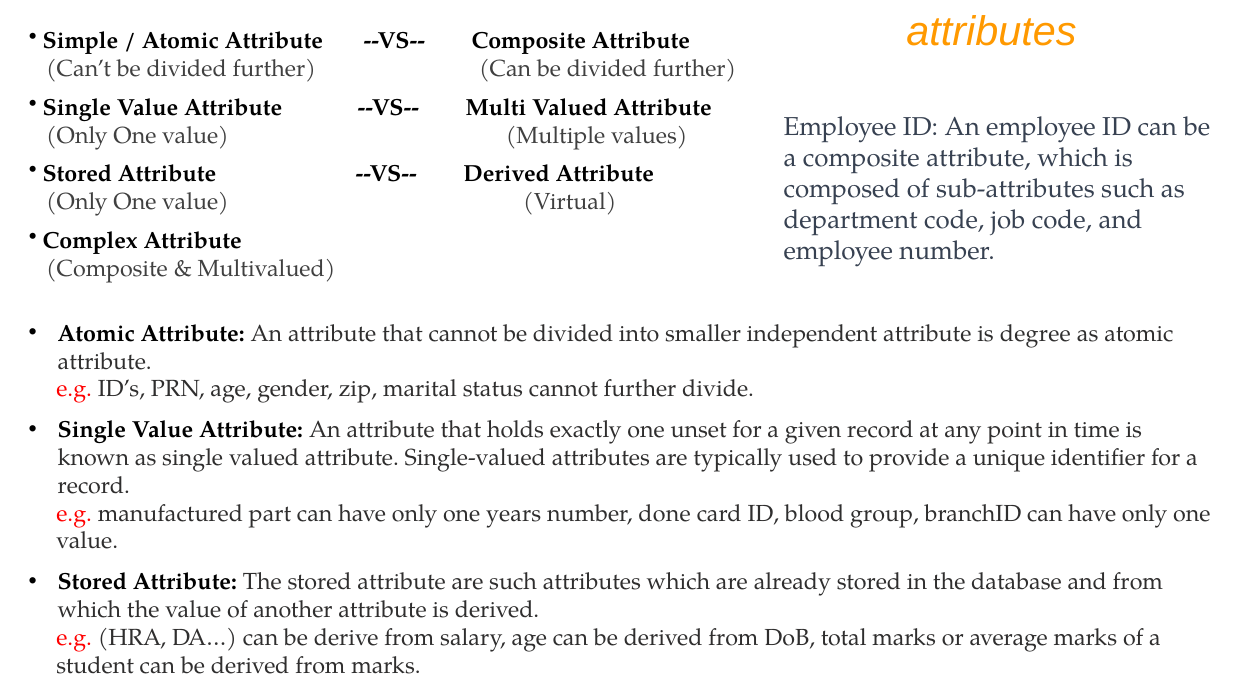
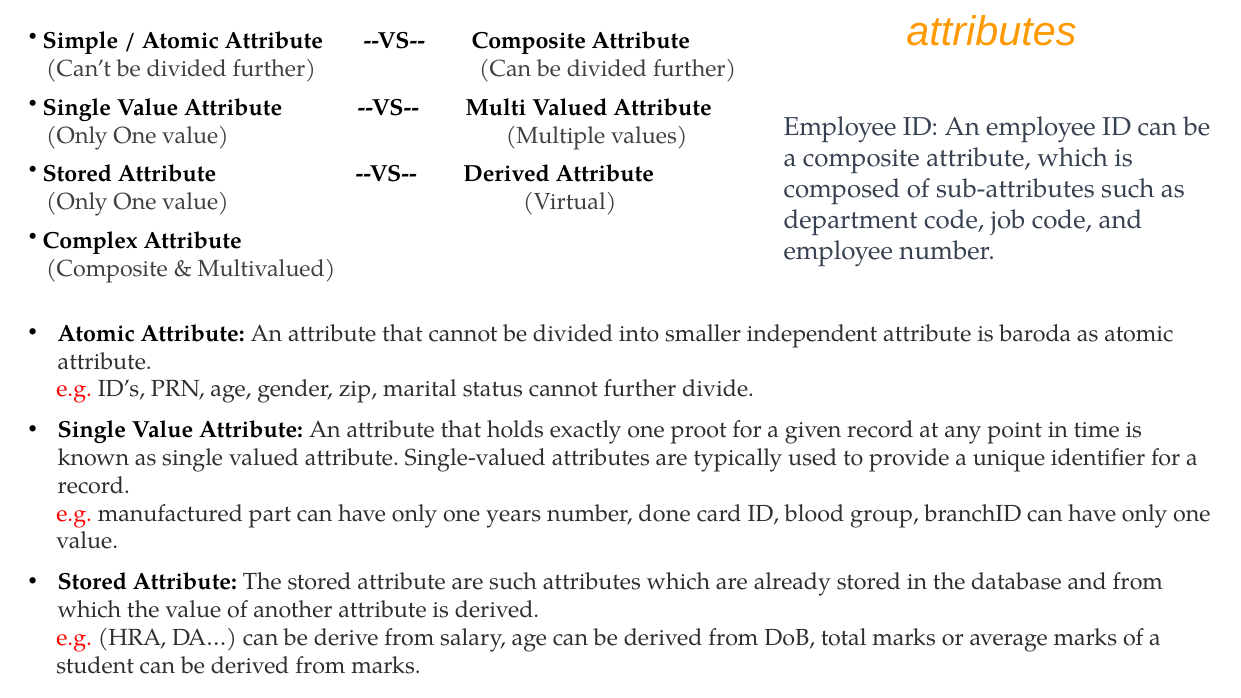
degree: degree -> baroda
unset: unset -> proot
